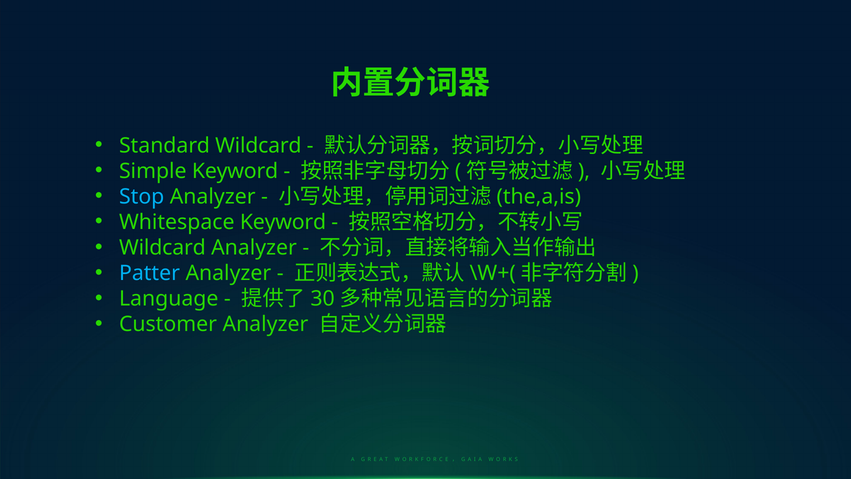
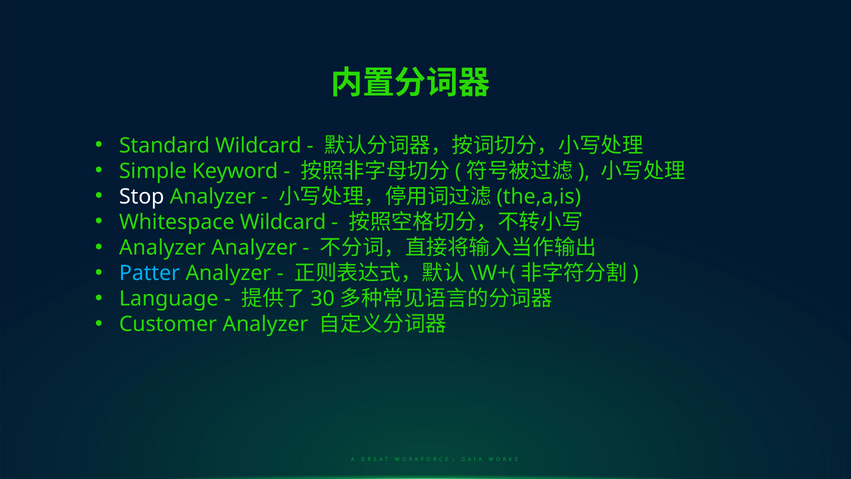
Stop colour: light blue -> white
Whitespace Keyword: Keyword -> Wildcard
Wildcard at (162, 247): Wildcard -> Analyzer
